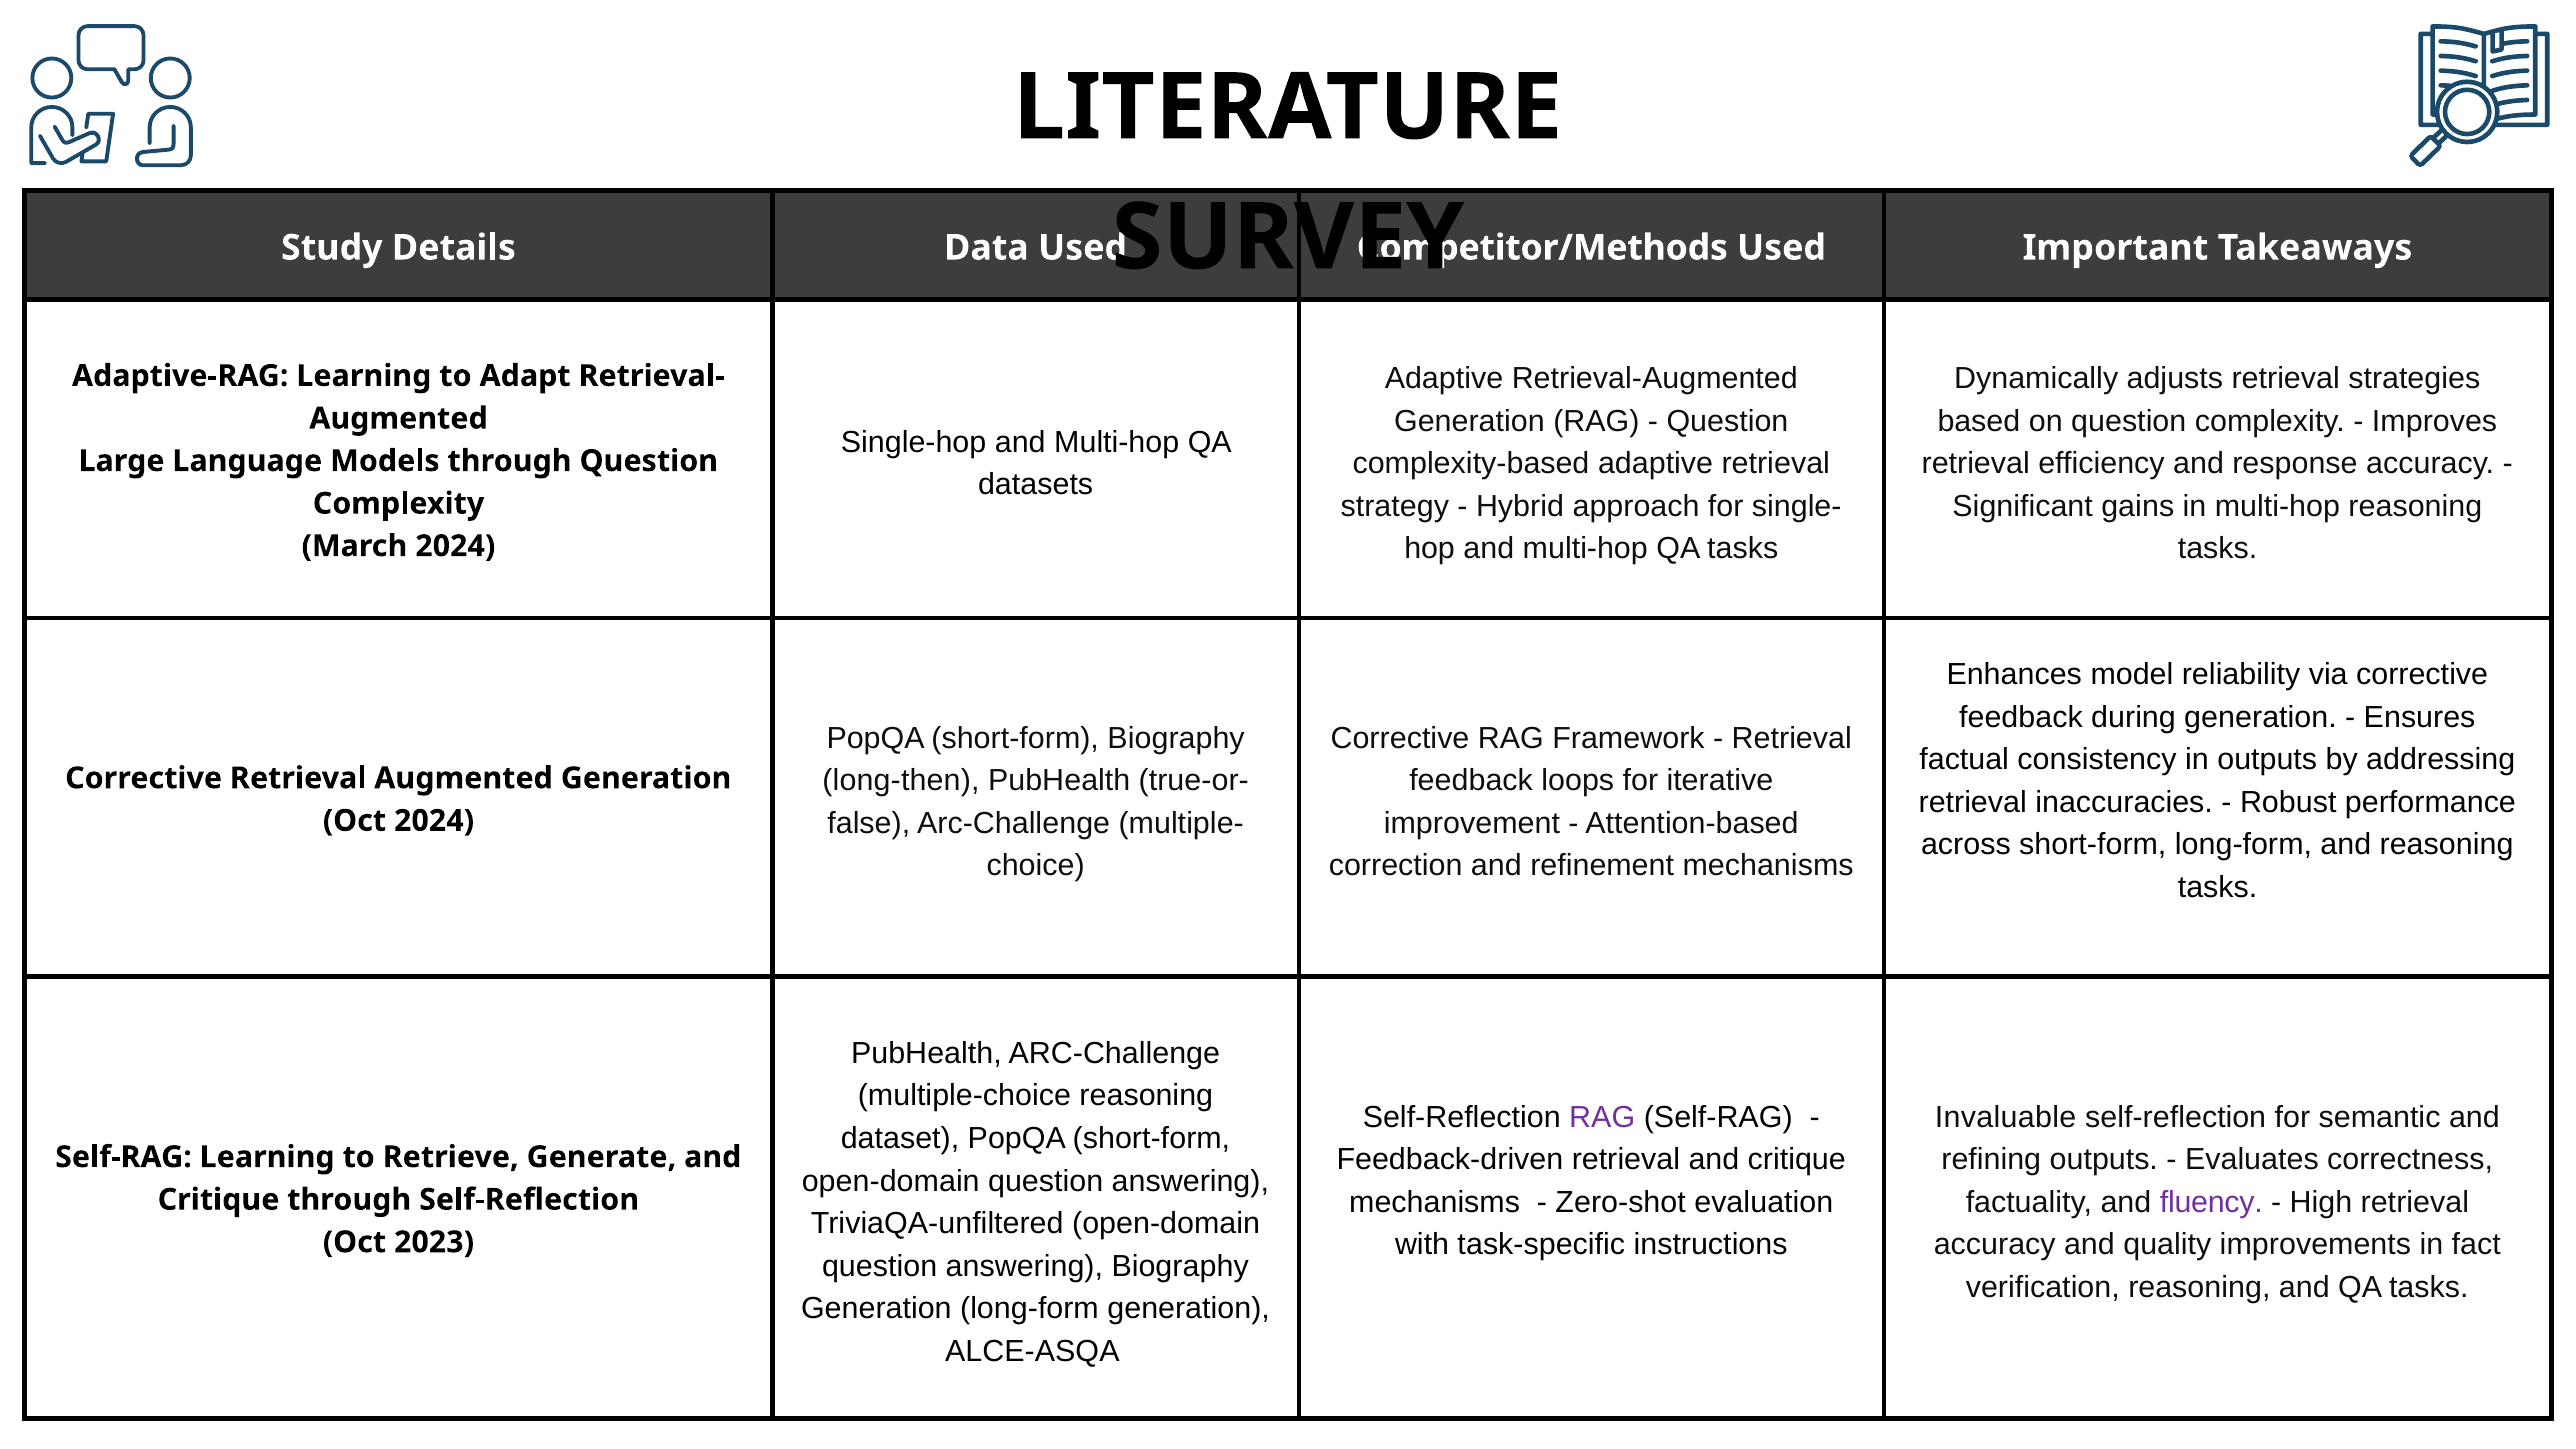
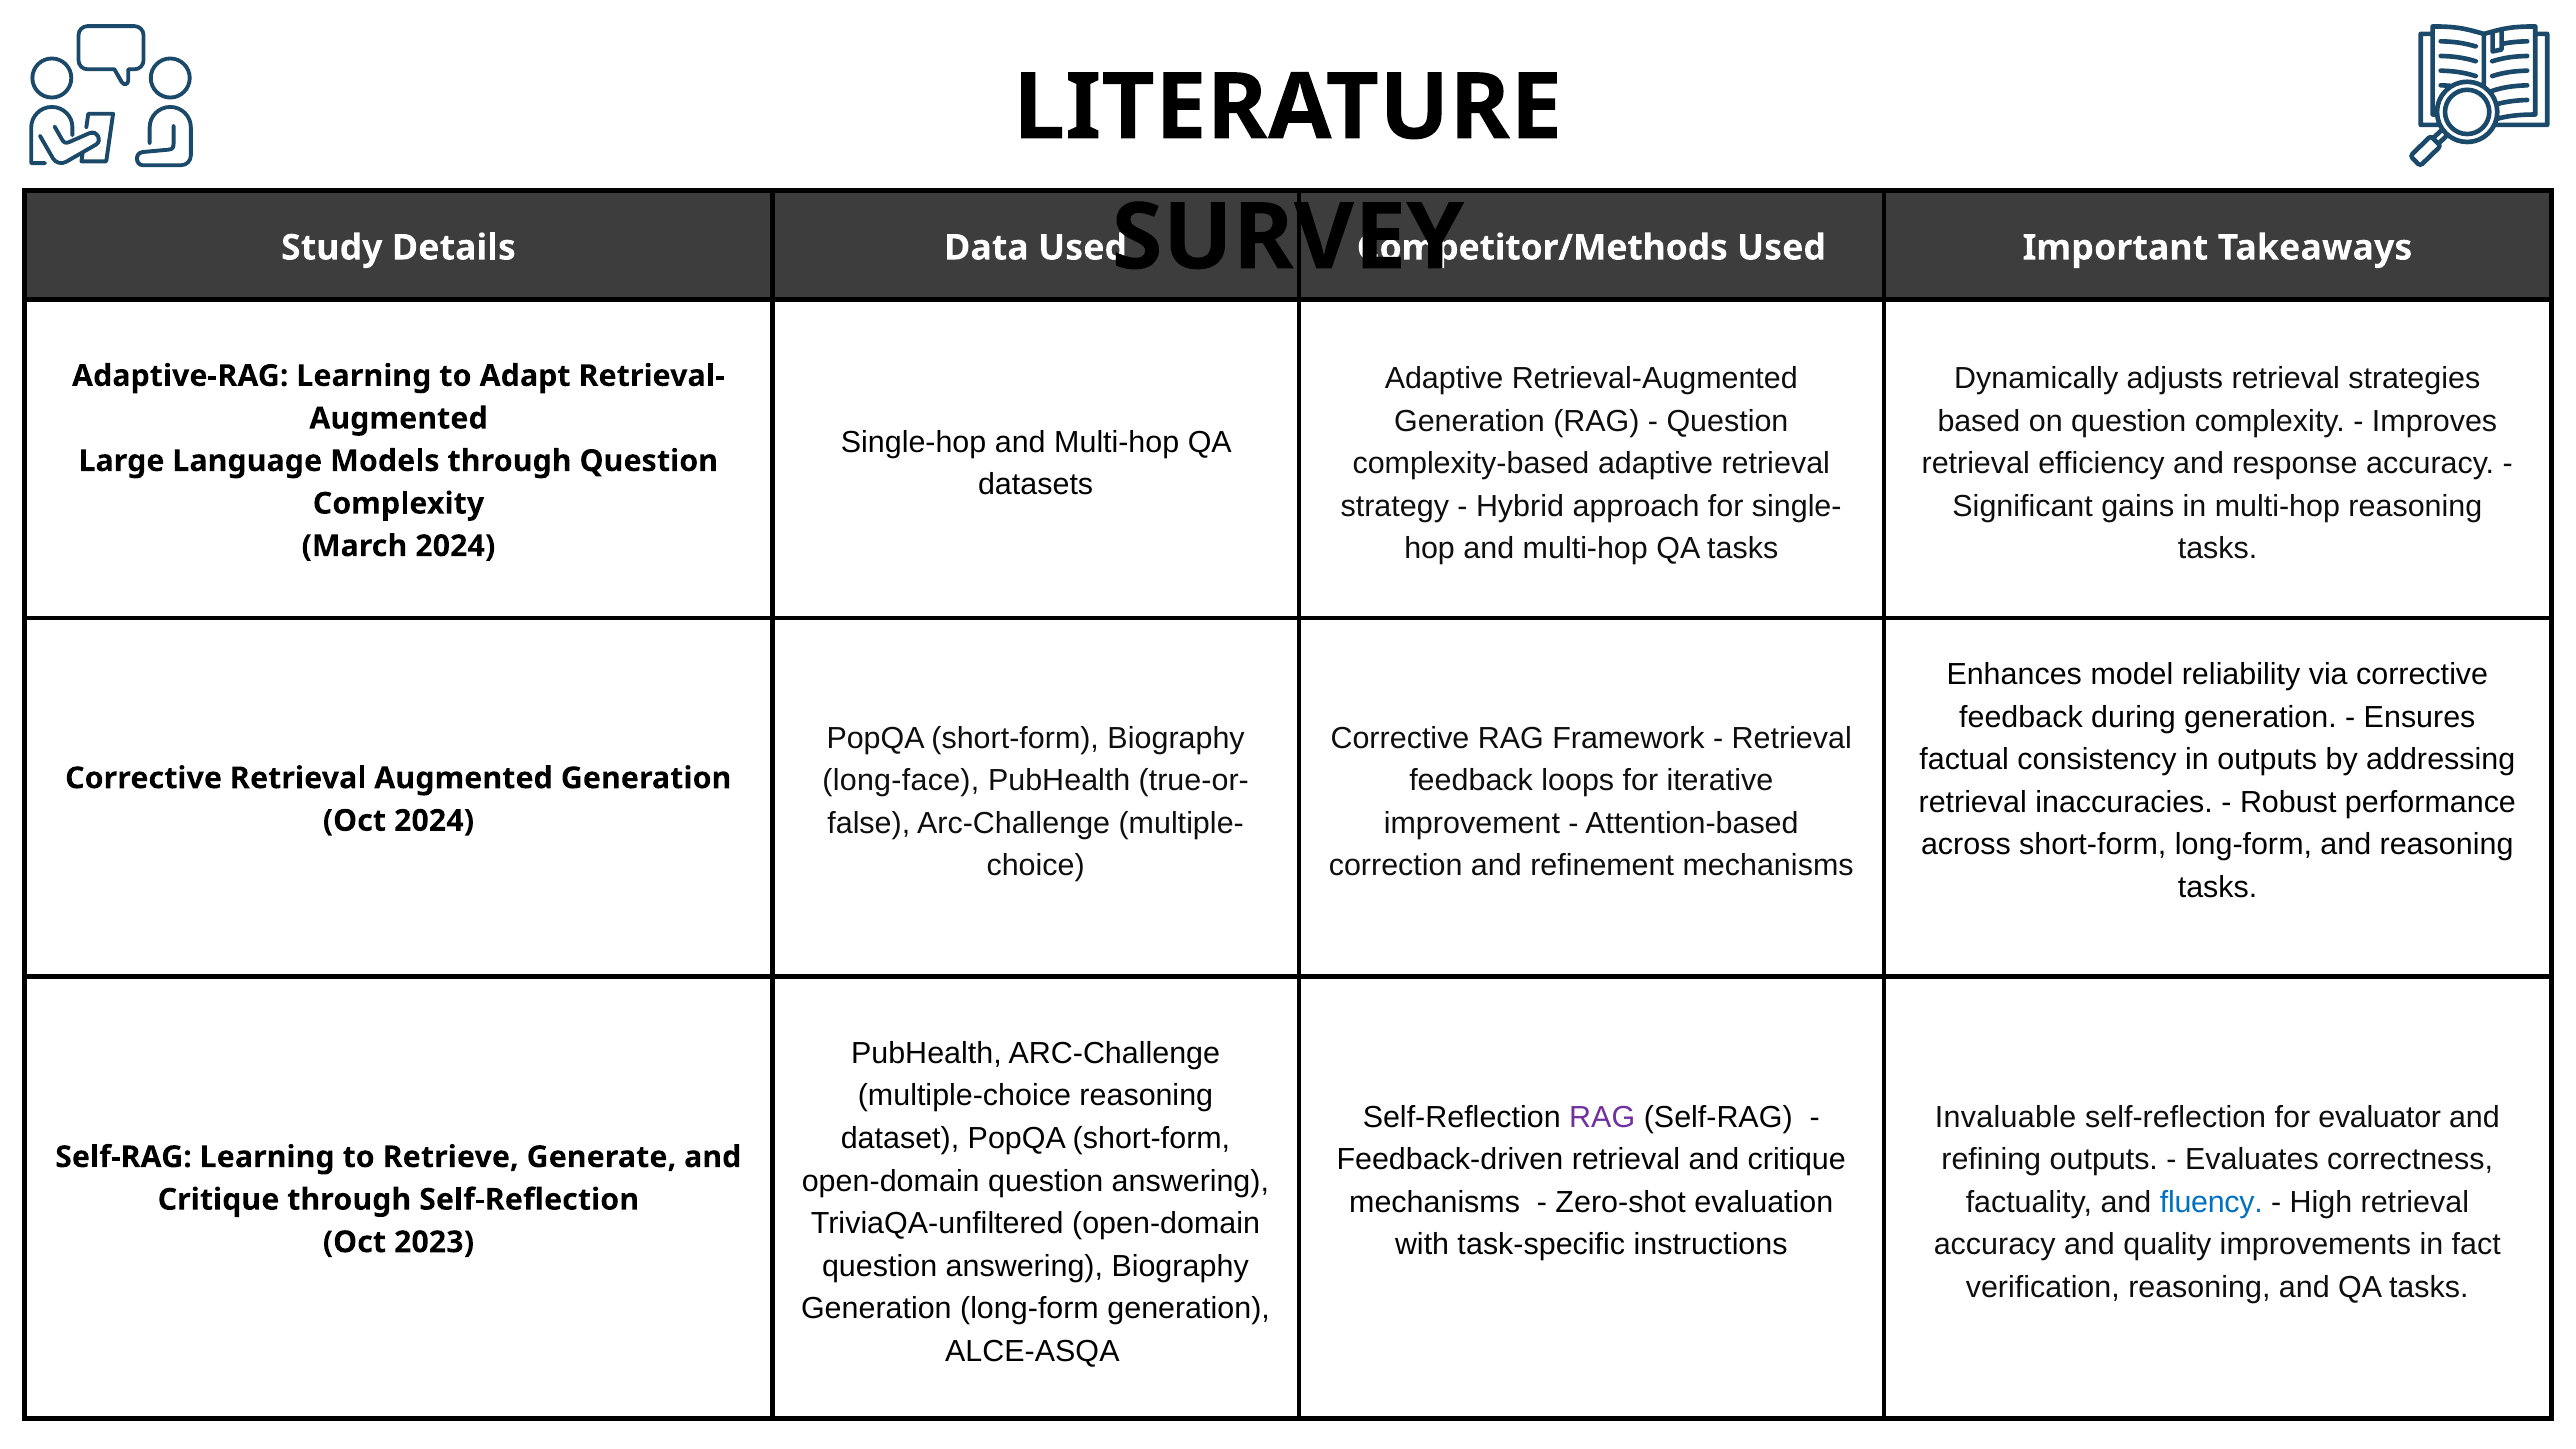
long-then: long-then -> long-face
semantic: semantic -> evaluator
fluency colour: purple -> blue
